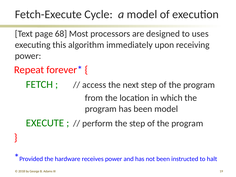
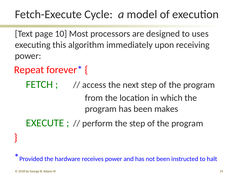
68: 68 -> 10
been model: model -> makes
